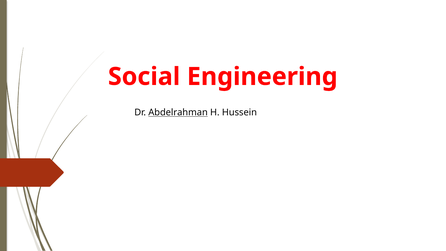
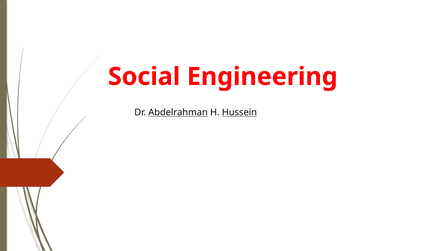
Hussein underline: none -> present
